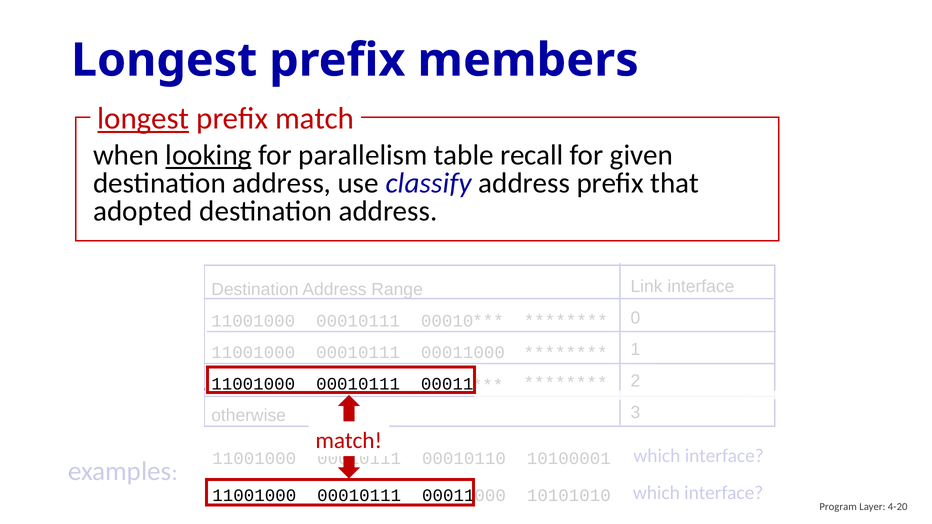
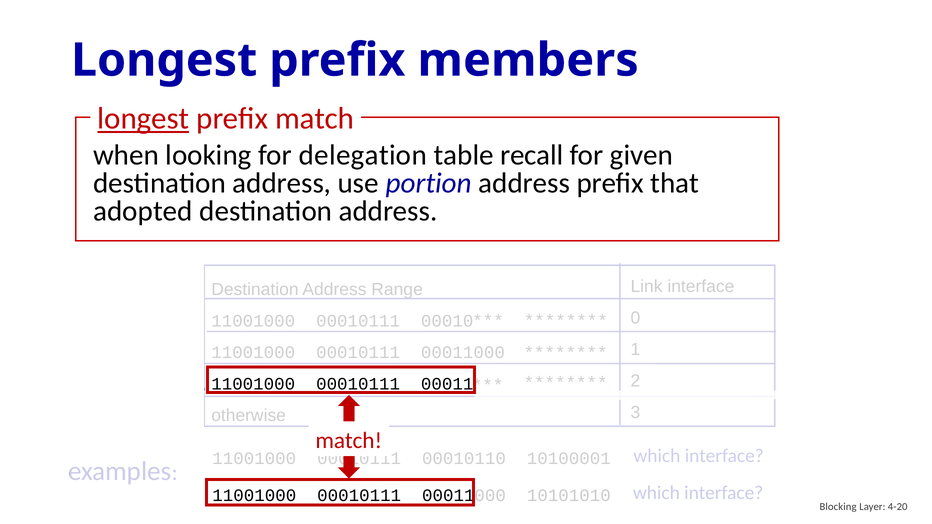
looking underline: present -> none
parallelism: parallelism -> delegation
classify: classify -> portion
Program: Program -> Blocking
